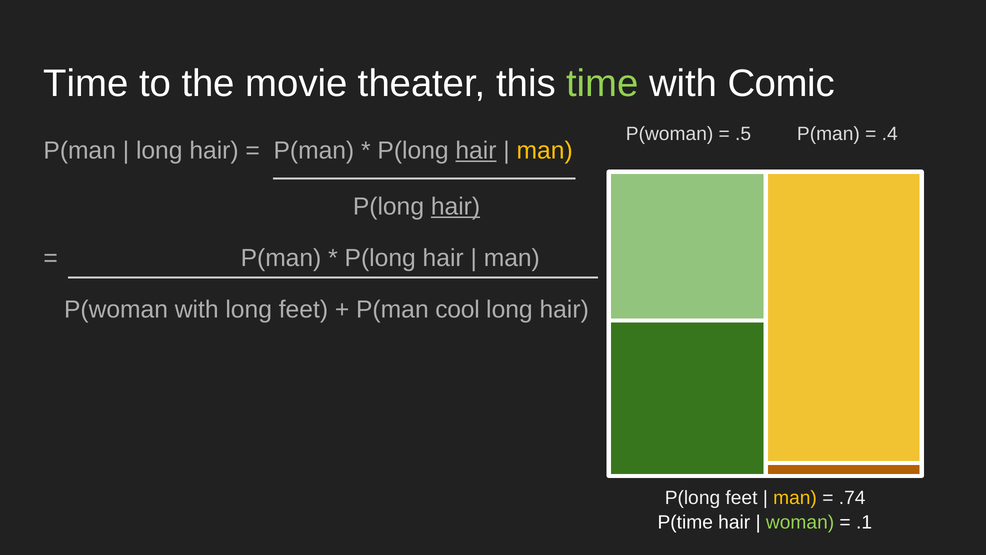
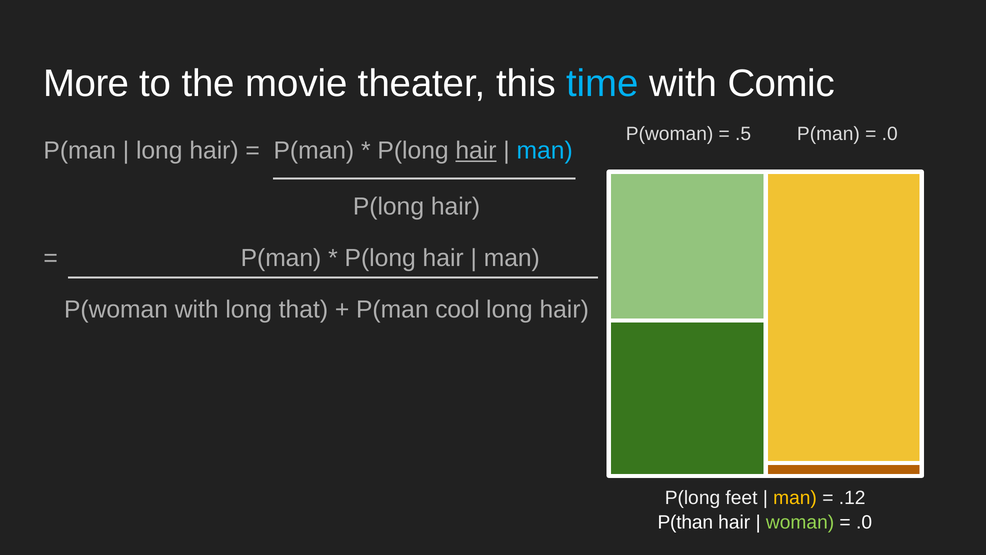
Time at (86, 84): Time -> More
time at (602, 84) colour: light green -> light blue
.4 at (890, 134): .4 -> .0
man at (545, 151) colour: yellow -> light blue
hair at (456, 207) underline: present -> none
long feet: feet -> that
.74: .74 -> .12
P(time: P(time -> P(than
.1 at (864, 522): .1 -> .0
